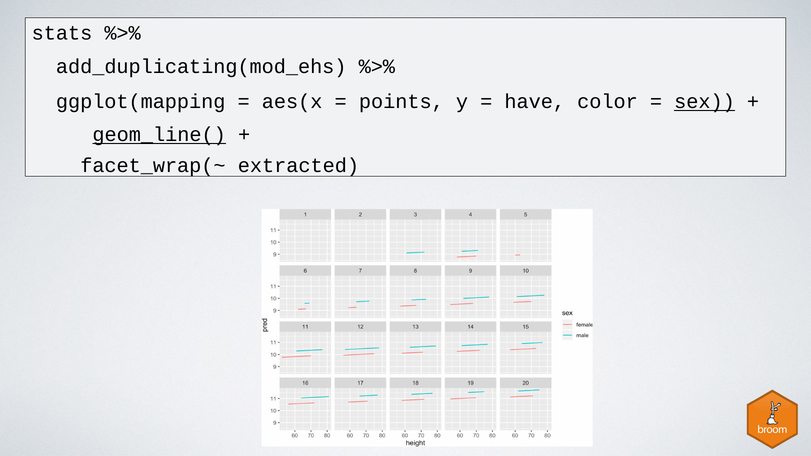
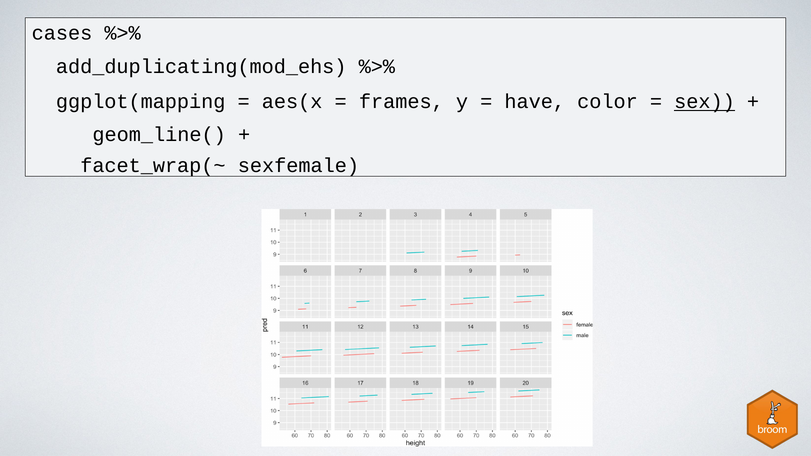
stats: stats -> cases
points: points -> frames
geom_line( underline: present -> none
extracted: extracted -> sexfemale
